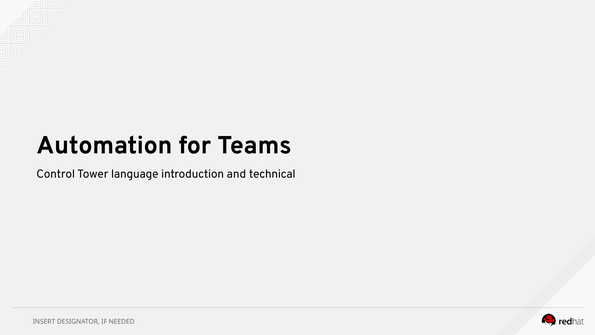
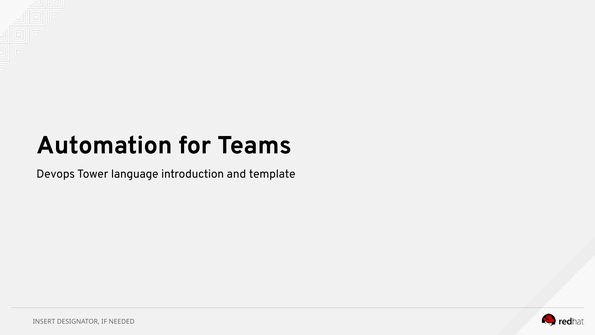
Control: Control -> Devops
technical: technical -> template
